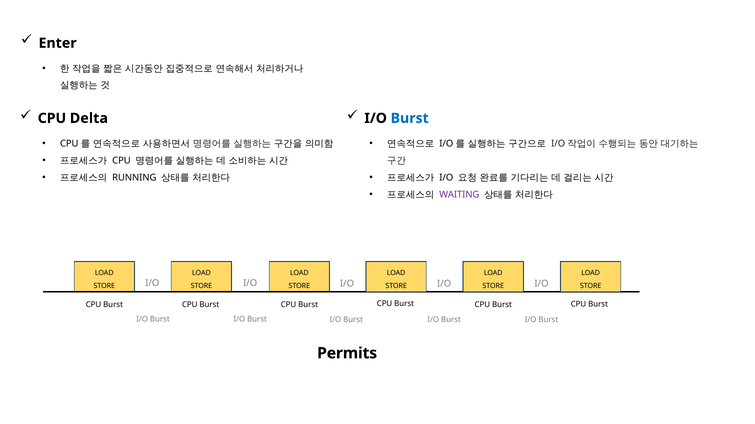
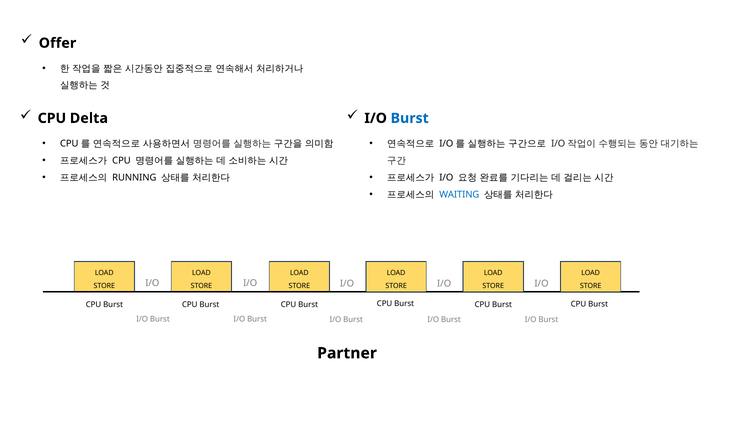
Enter: Enter -> Offer
WAITING colour: purple -> blue
Permits: Permits -> Partner
